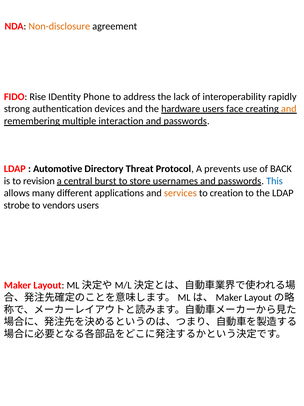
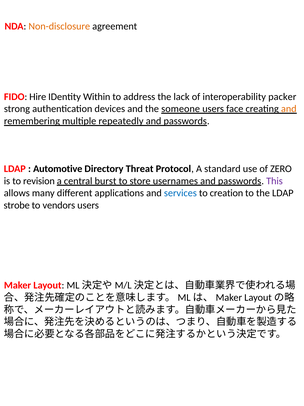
Rise: Rise -> Hire
Phone: Phone -> Within
rapidly: rapidly -> packer
hardware: hardware -> someone
interaction: interaction -> repeatedly
prevents: prevents -> standard
BACK: BACK -> ZERO
This colour: blue -> purple
services colour: orange -> blue
